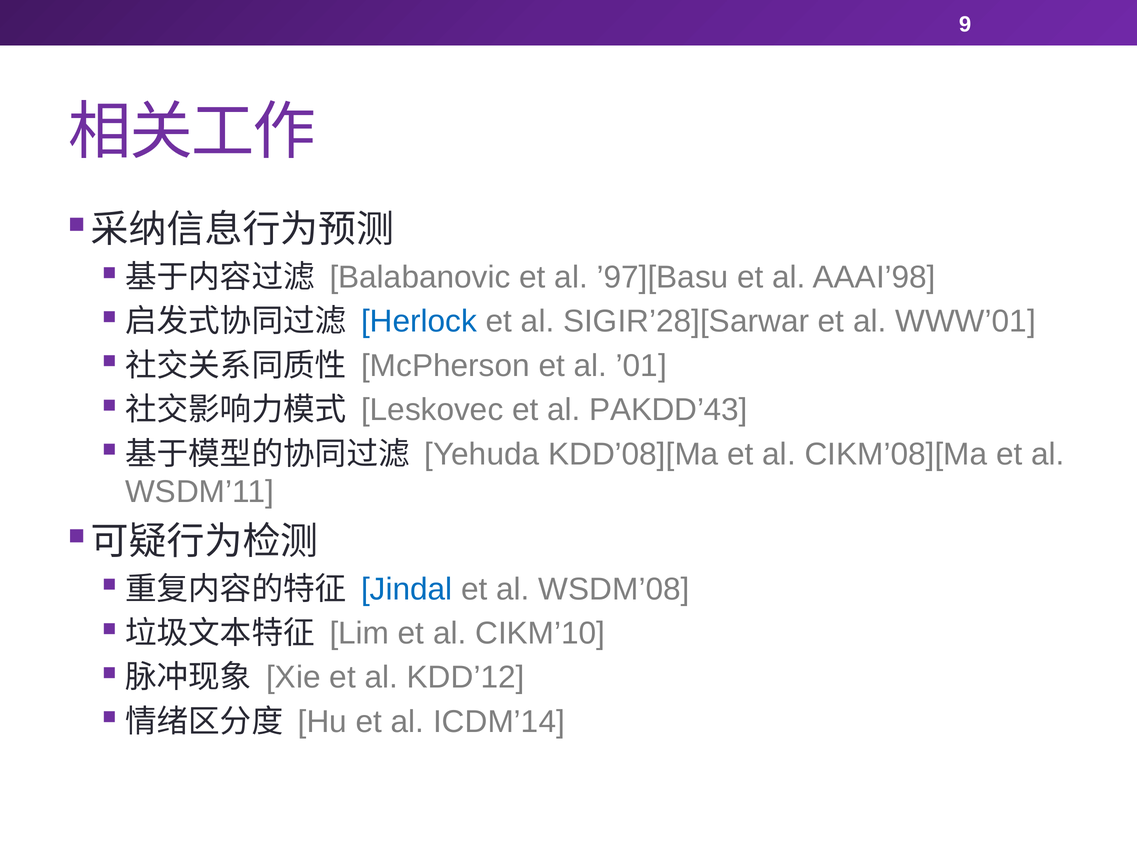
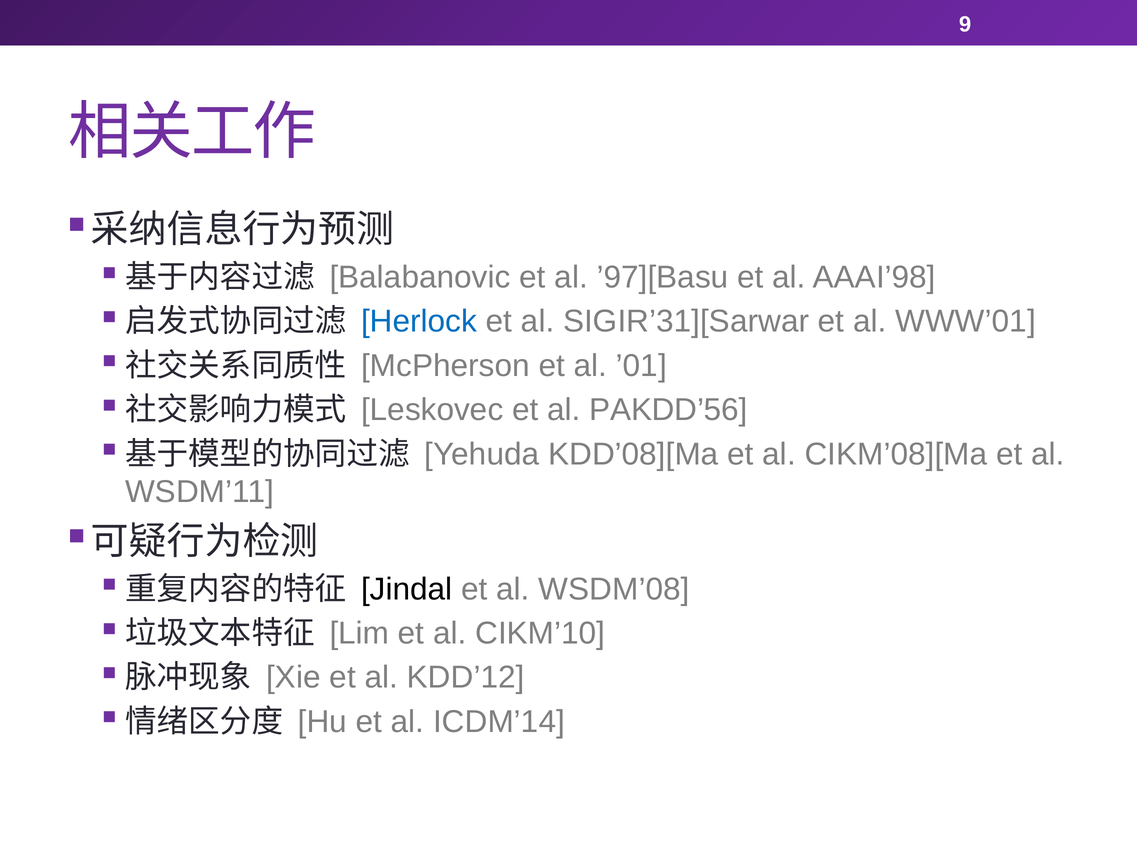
SIGIR’28][Sarwar: SIGIR’28][Sarwar -> SIGIR’31][Sarwar
PAKDD’43: PAKDD’43 -> PAKDD’56
Jindal colour: blue -> black
